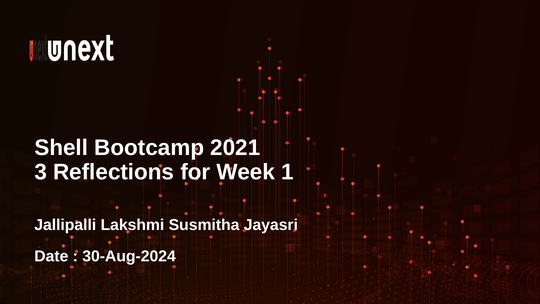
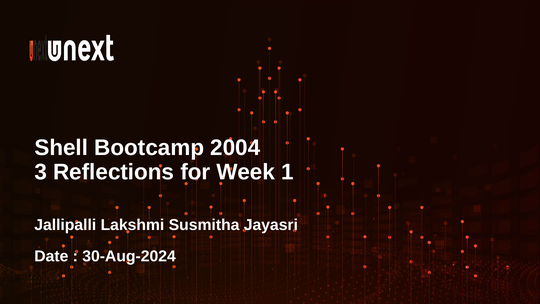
2021: 2021 -> 2004
